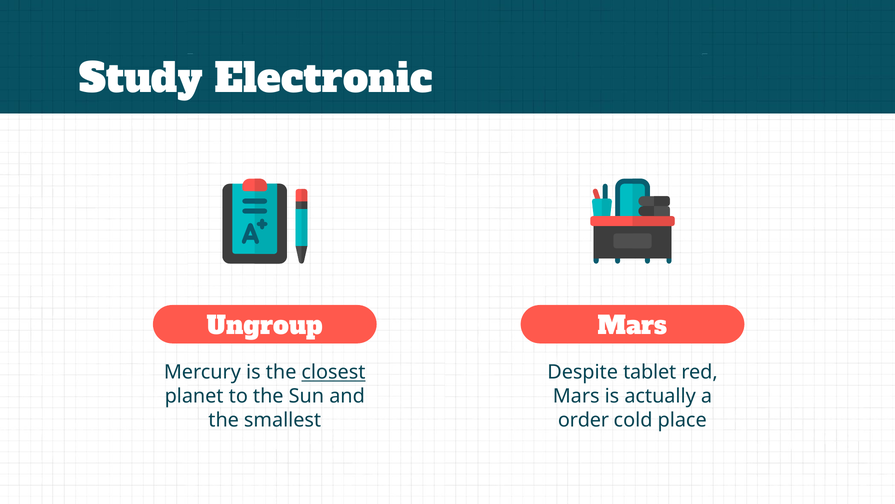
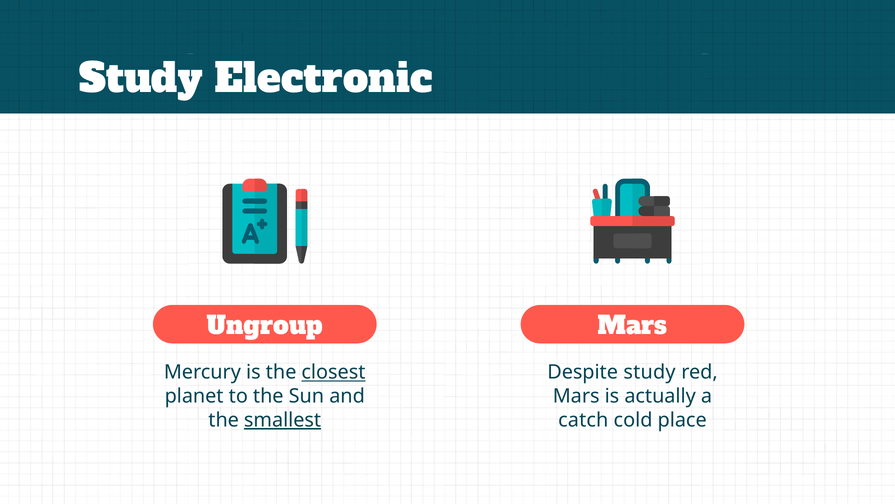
Despite tablet: tablet -> study
smallest underline: none -> present
order: order -> catch
